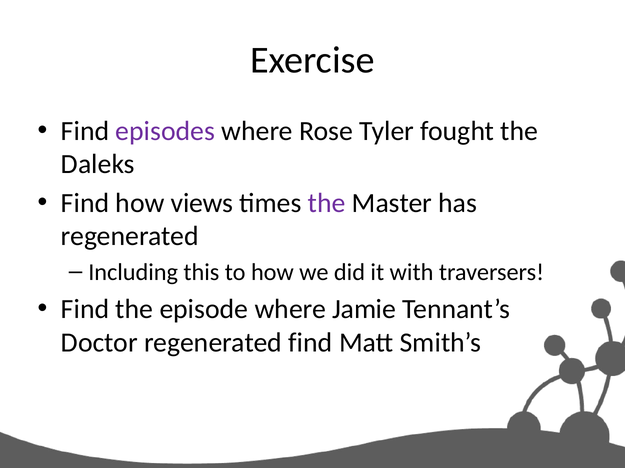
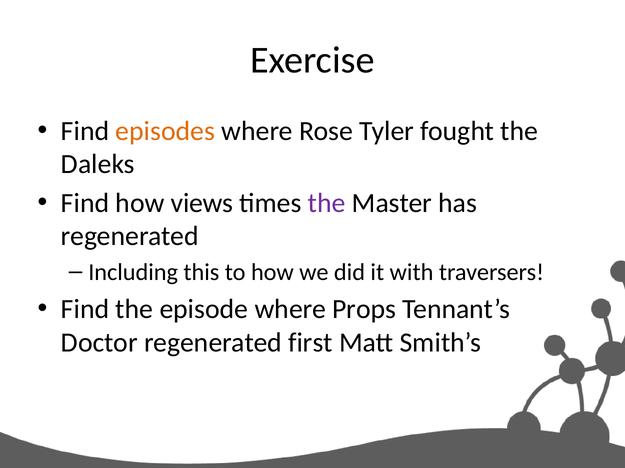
episodes colour: purple -> orange
Jamie: Jamie -> Props
regenerated find: find -> first
